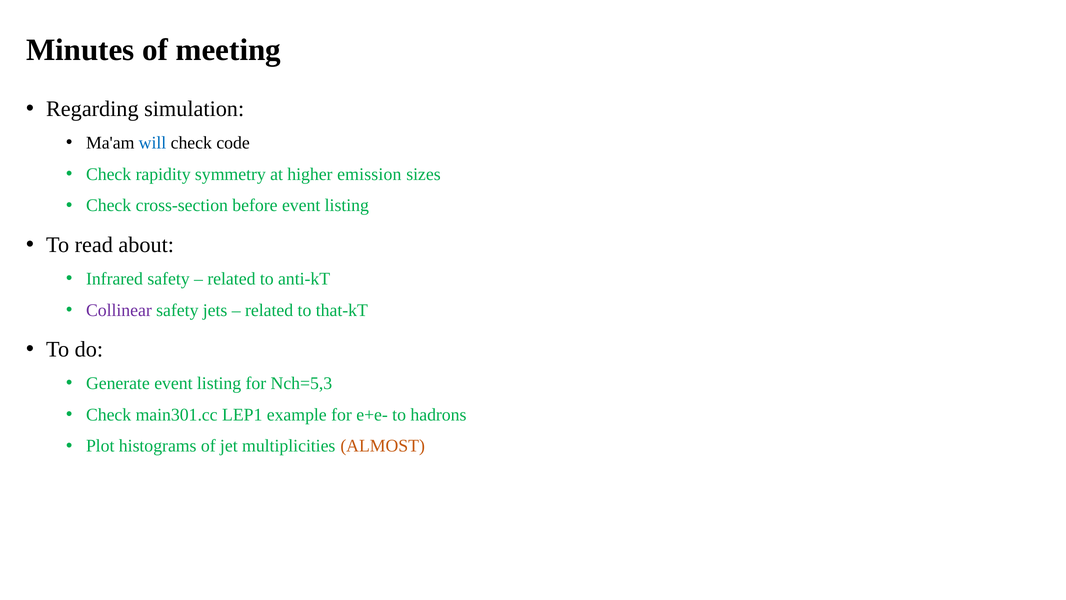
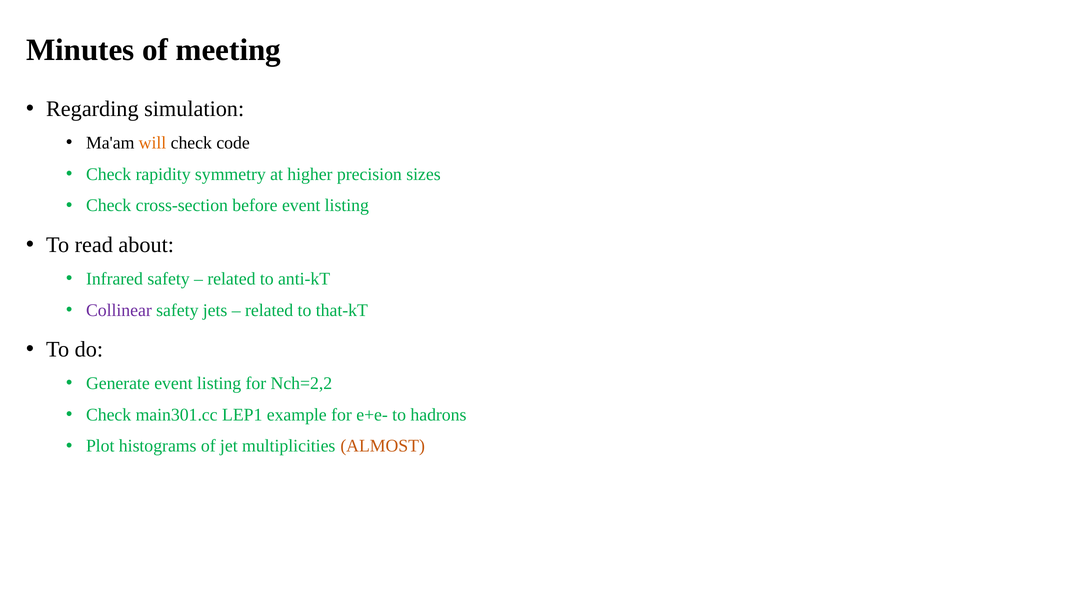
will colour: blue -> orange
emission: emission -> precision
Nch=5,3: Nch=5,3 -> Nch=2,2
